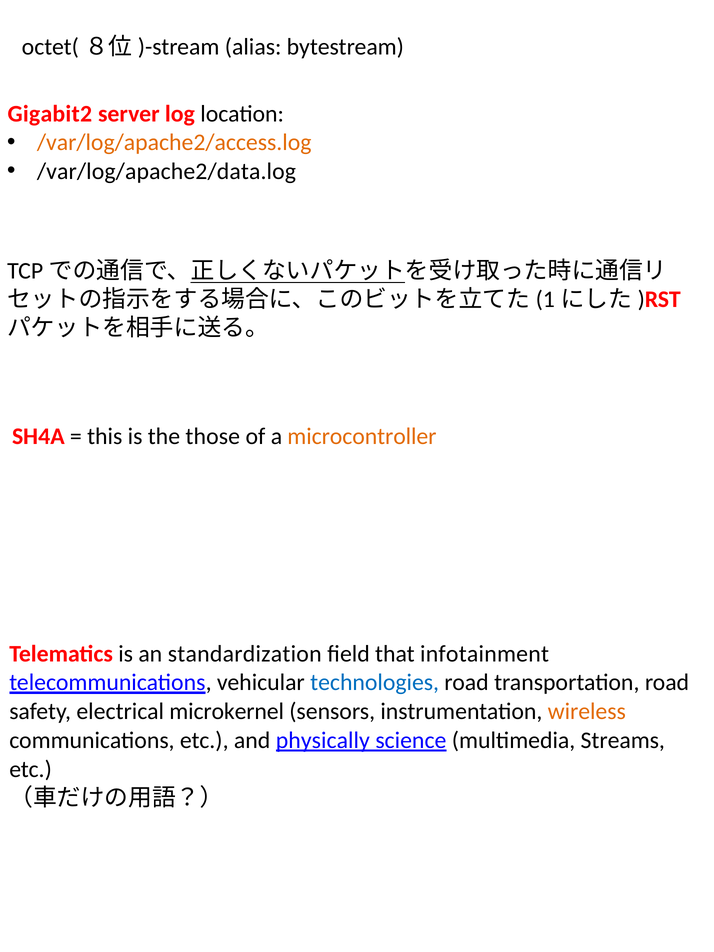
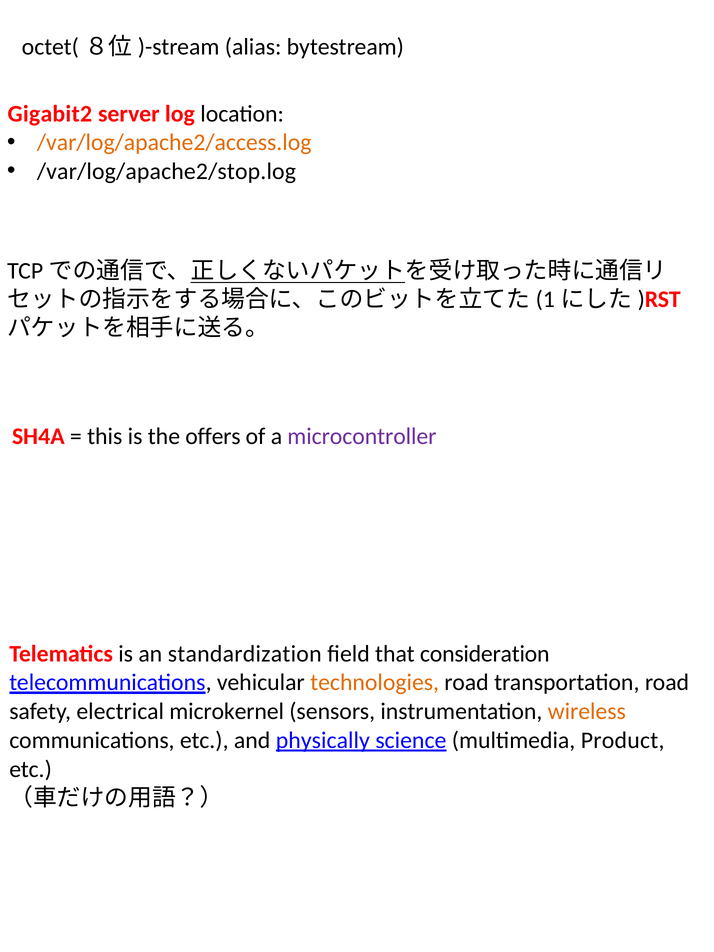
/var/log/apache2/data.log: /var/log/apache2/data.log -> /var/log/apache2/stop.log
those: those -> offers
microcontroller colour: orange -> purple
infotainment: infotainment -> consideration
technologies colour: blue -> orange
Streams: Streams -> Product
